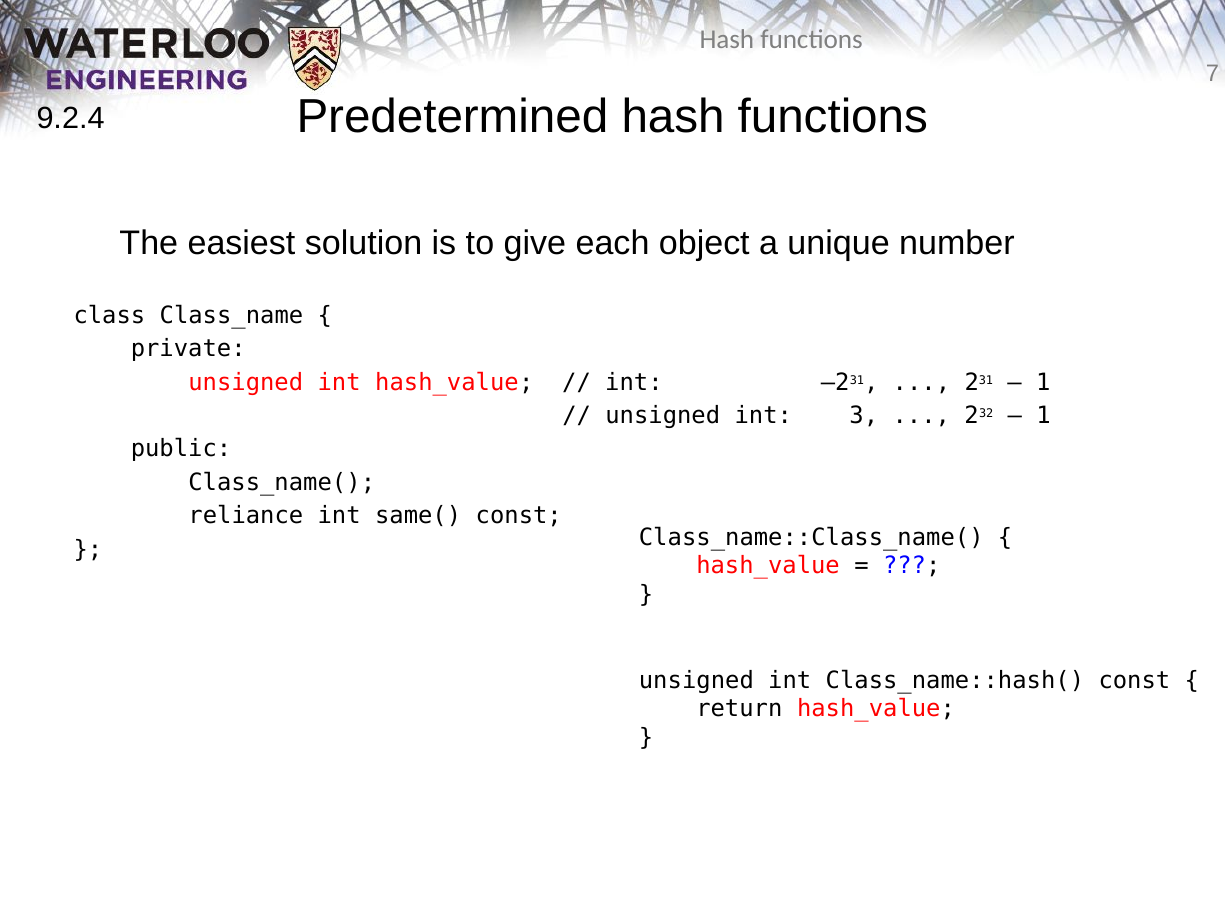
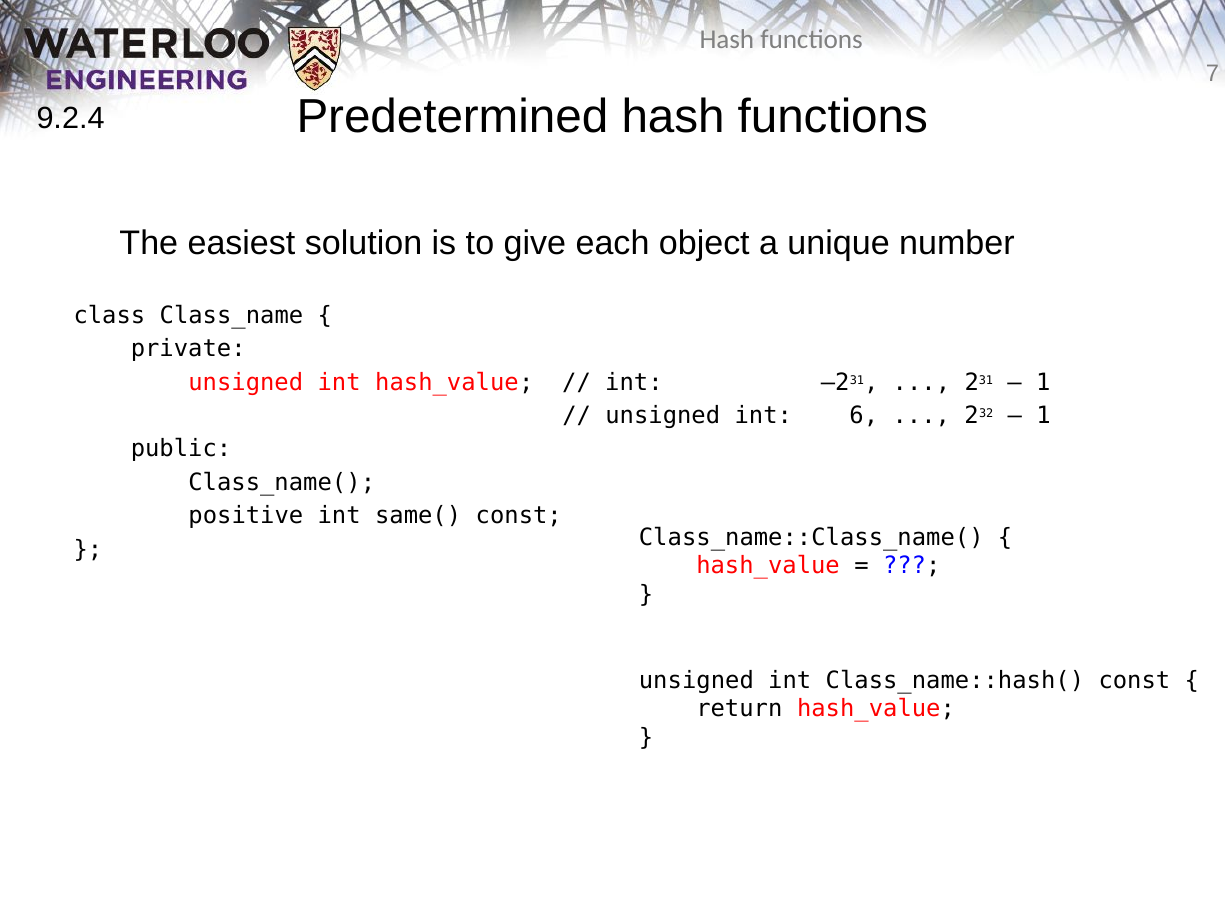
3: 3 -> 6
reliance: reliance -> positive
